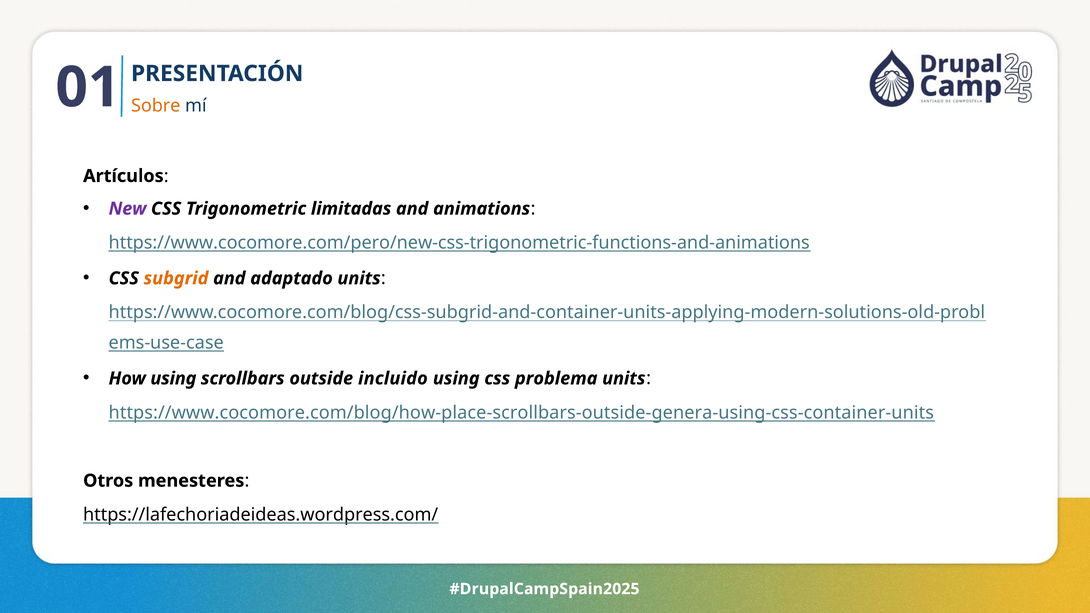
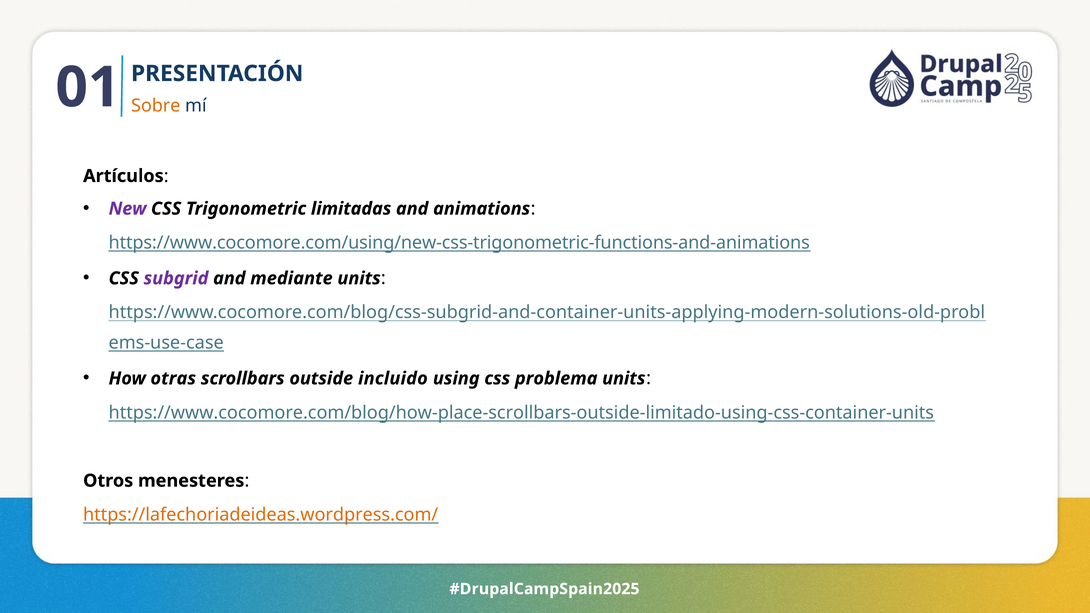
https://www.cocomore.com/pero/new-css-trigonometric-functions-and-animations: https://www.cocomore.com/pero/new-css-trigonometric-functions-and-animations -> https://www.cocomore.com/using/new-css-trigonometric-functions-and-animations
subgrid colour: orange -> purple
adaptado: adaptado -> mediante
How using: using -> otras
https://www.cocomore.com/blog/how-place-scrollbars-outside-genera-using-css-container-units: https://www.cocomore.com/blog/how-place-scrollbars-outside-genera-using-css-container-units -> https://www.cocomore.com/blog/how-place-scrollbars-outside-limitado-using-css-container-units
https://lafechoriadeideas.wordpress.com/ colour: black -> orange
